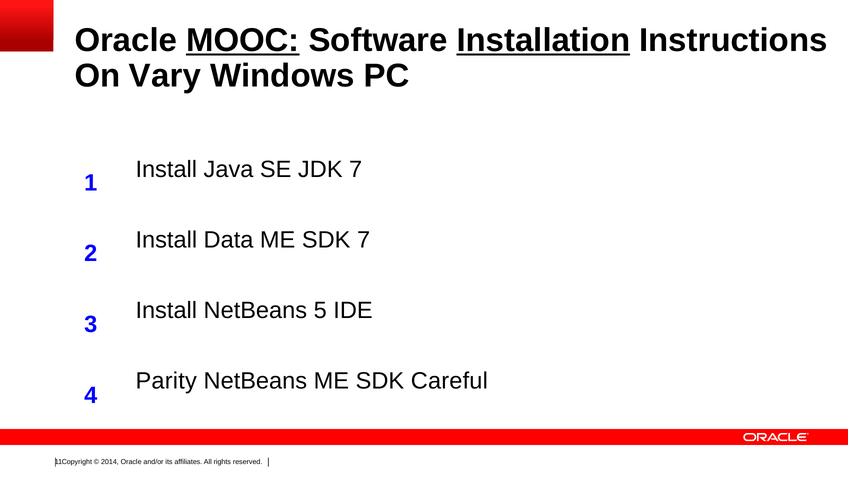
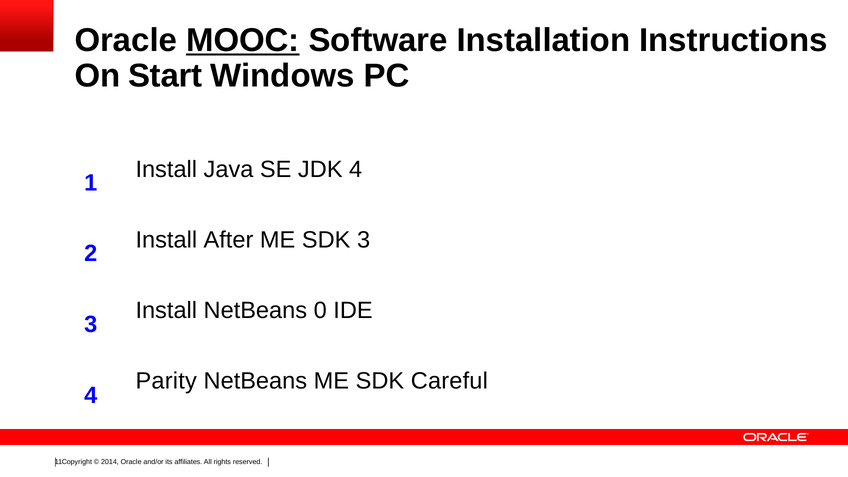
Installation underline: present -> none
Vary: Vary -> Start
JDK 7: 7 -> 4
Data: Data -> After
SDK 7: 7 -> 3
5: 5 -> 0
